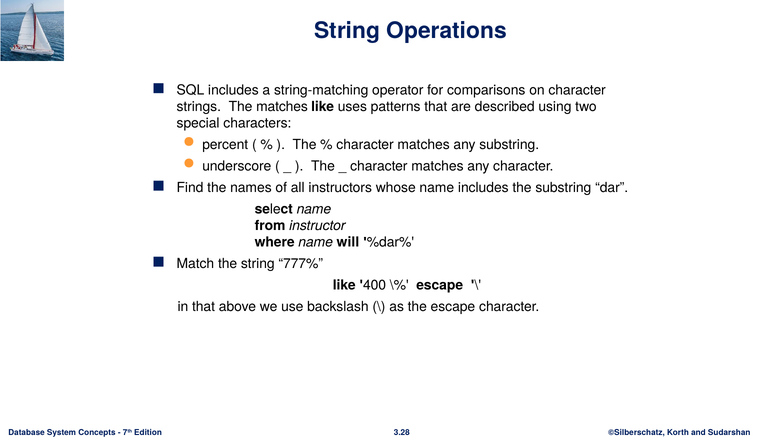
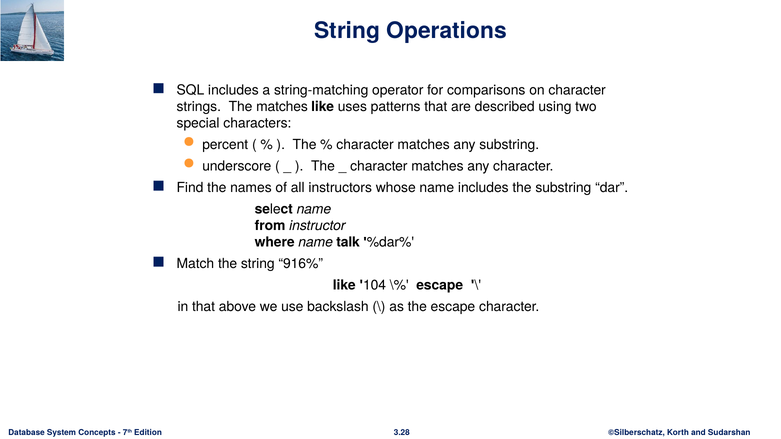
will: will -> talk
777%: 777% -> 916%
400: 400 -> 104
